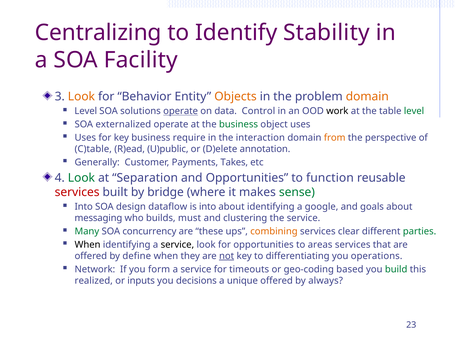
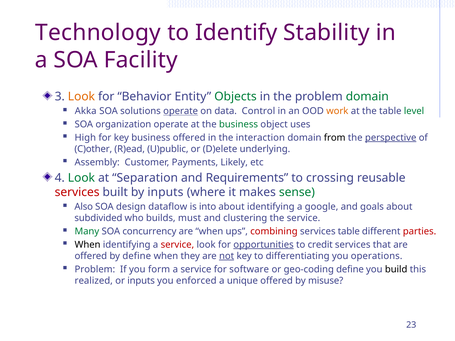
Centralizing: Centralizing -> Technology
Objects colour: orange -> green
domain at (367, 97) colour: orange -> green
Level at (86, 111): Level -> Akka
work colour: black -> orange
externalized: externalized -> organization
Uses at (85, 138): Uses -> High
business require: require -> offered
from colour: orange -> black
perspective underline: none -> present
C)table: C)table -> C)other
annotation: annotation -> underlying
Generally: Generally -> Assembly
Takes: Takes -> Likely
and Opportunities: Opportunities -> Requirements
function: function -> crossing
by bridge: bridge -> inputs
Into at (84, 207): Into -> Also
messaging: messaging -> subdivided
are these: these -> when
combining colour: orange -> red
services clear: clear -> table
parties colour: green -> red
service at (177, 245) colour: black -> red
opportunities at (264, 245) underline: none -> present
areas: areas -> credit
Network at (95, 269): Network -> Problem
timeouts: timeouts -> software
geo-coding based: based -> define
build colour: green -> black
decisions: decisions -> enforced
always: always -> misuse
